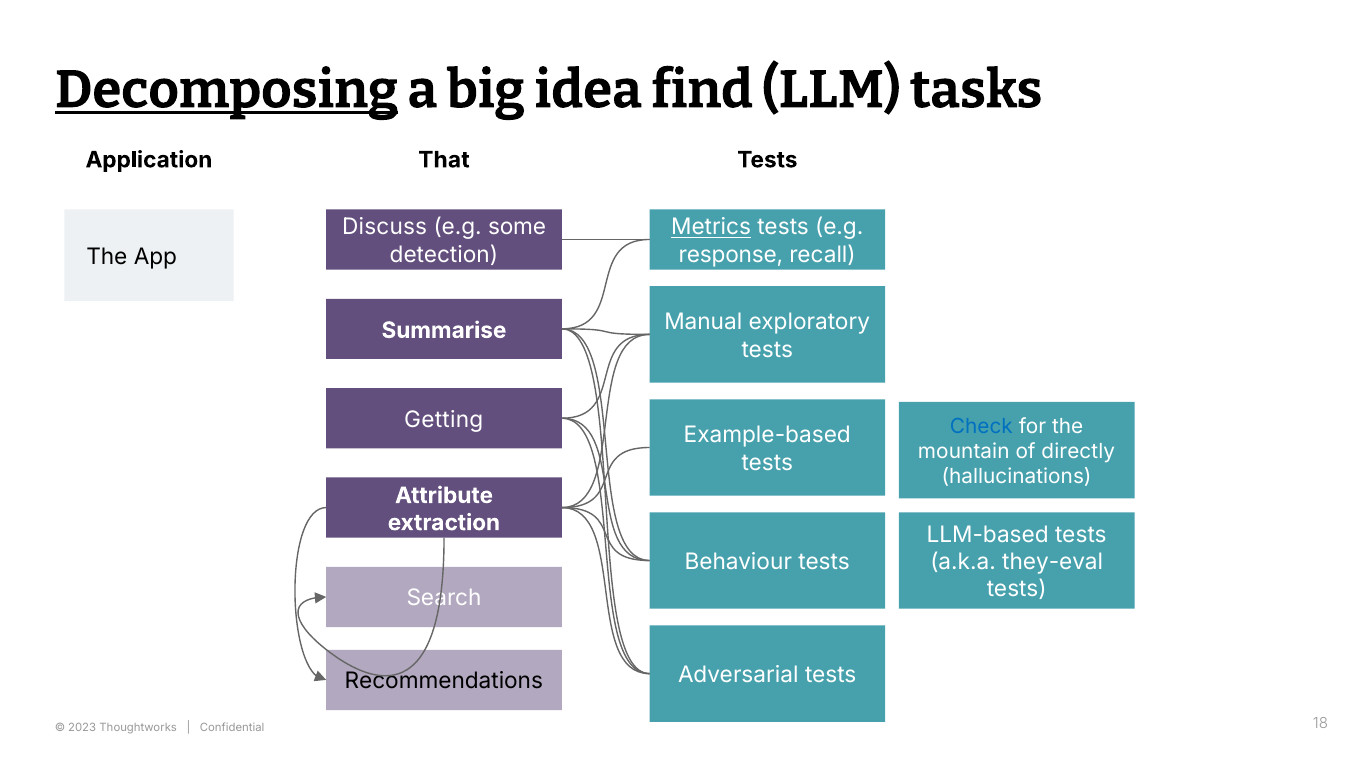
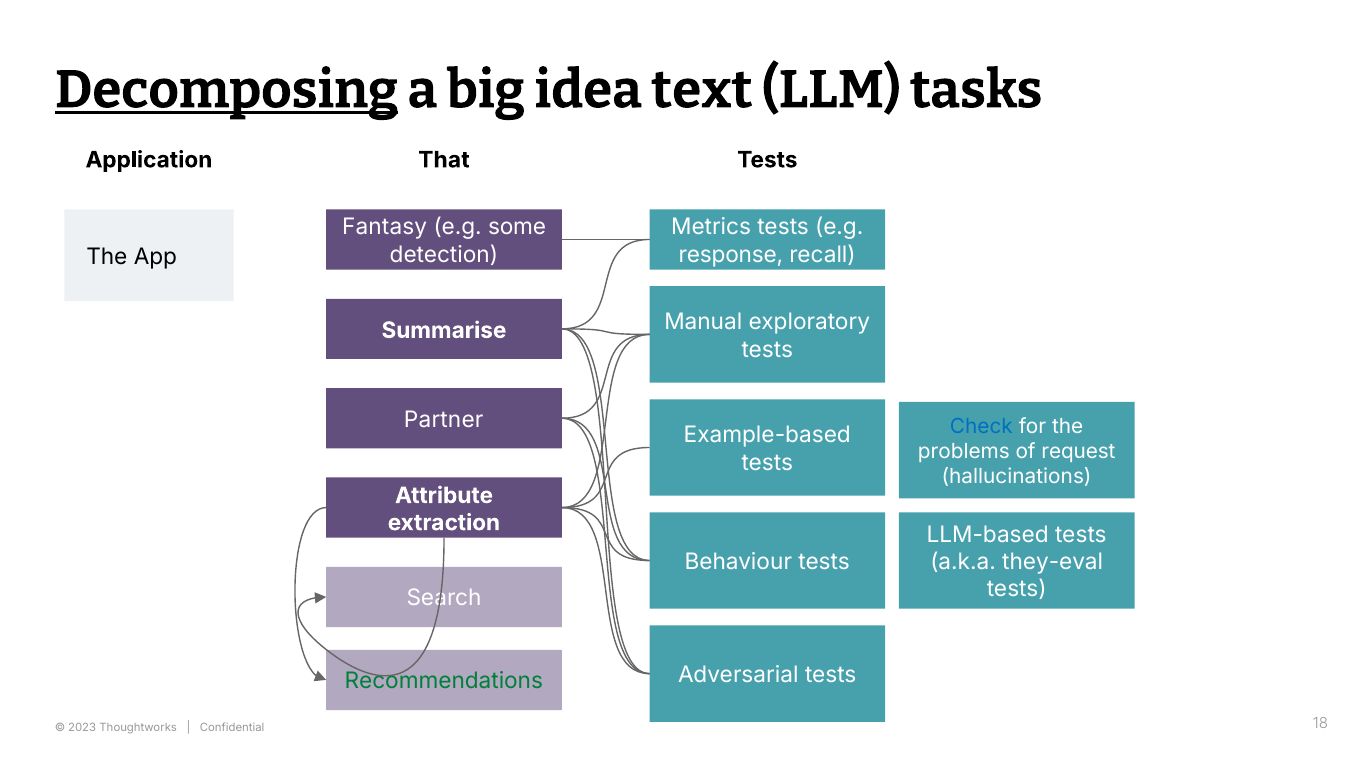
find: find -> text
Discuss: Discuss -> Fantasy
Metrics underline: present -> none
Getting: Getting -> Partner
mountain: mountain -> problems
directly: directly -> request
Recommendations colour: black -> green
